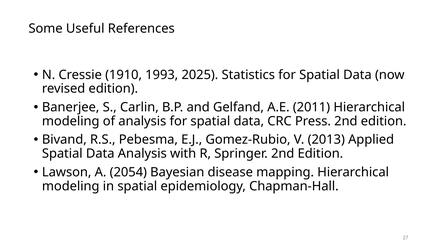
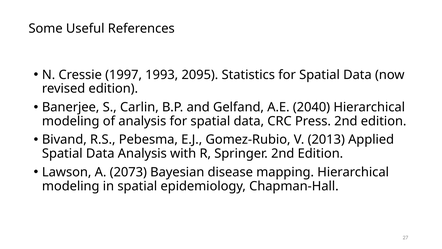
1910: 1910 -> 1997
2025: 2025 -> 2095
2011: 2011 -> 2040
2054: 2054 -> 2073
